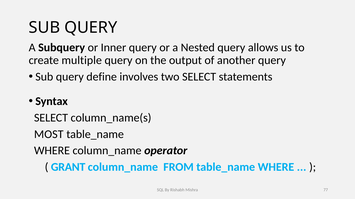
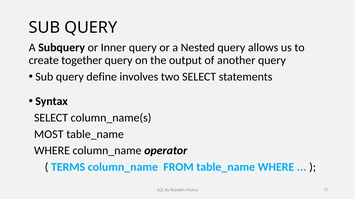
multiple: multiple -> together
GRANT: GRANT -> TERMS
